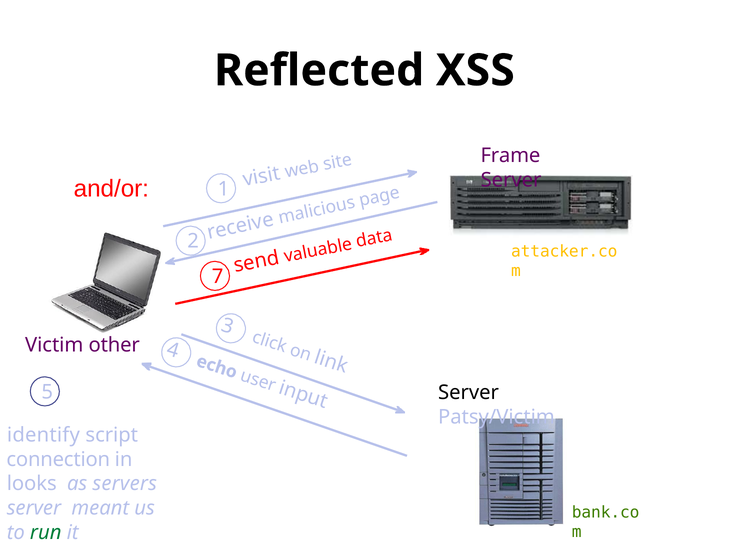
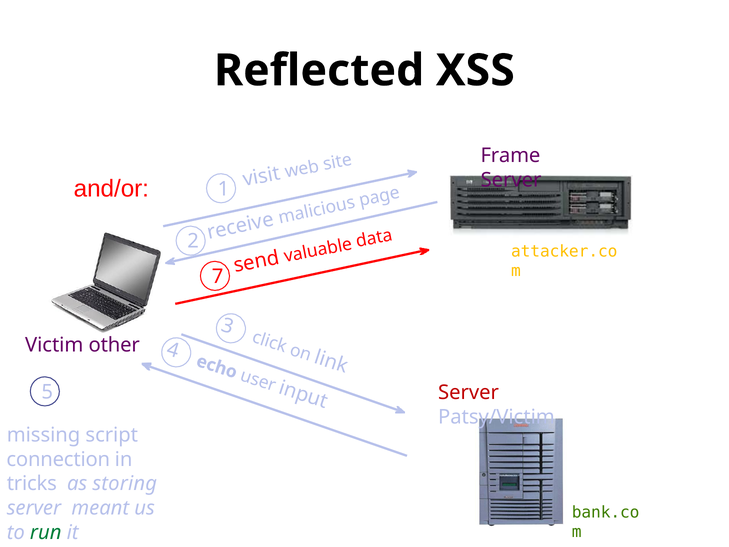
Server at (468, 392) colour: black -> red
identify: identify -> missing
looks: looks -> tricks
servers: servers -> storing
